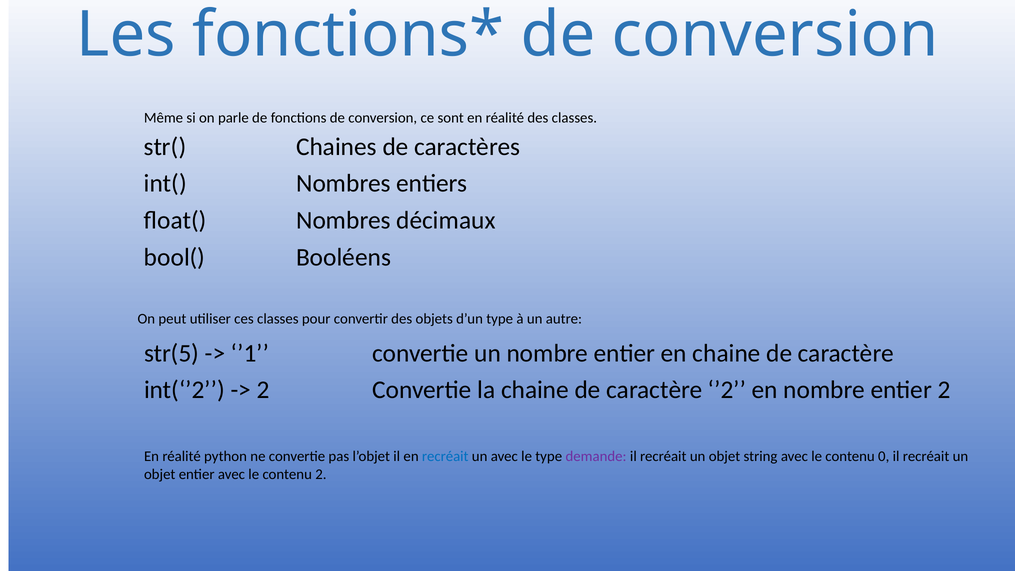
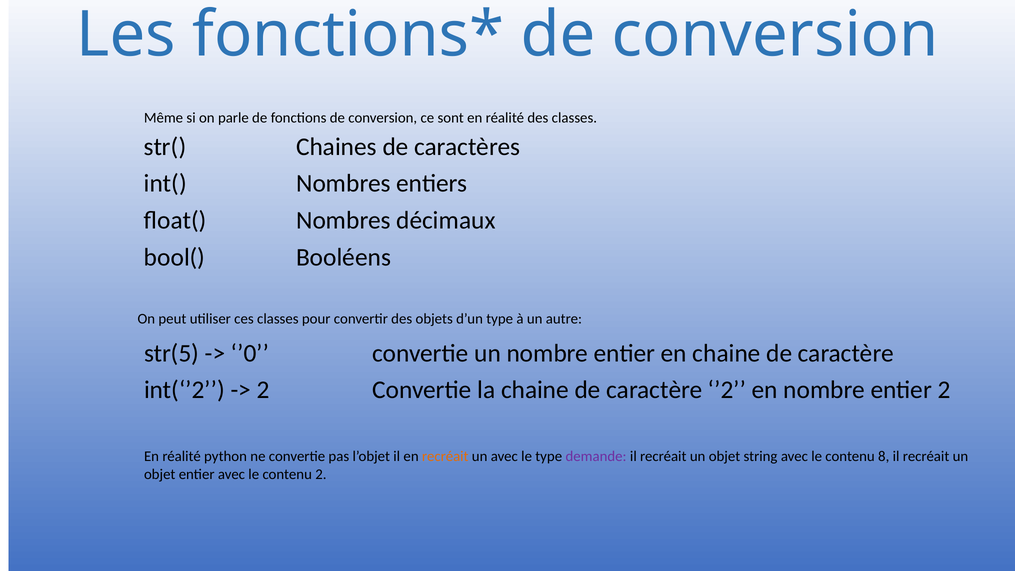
’1: ’1 -> ’0
recréait at (445, 457) colour: blue -> orange
0: 0 -> 8
